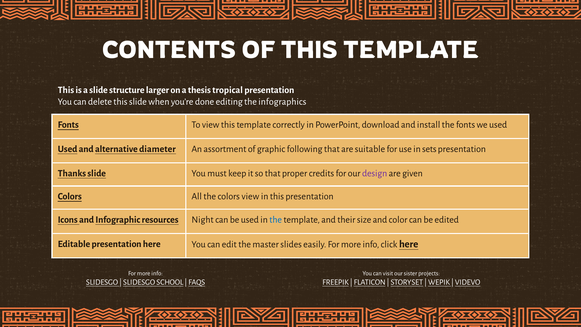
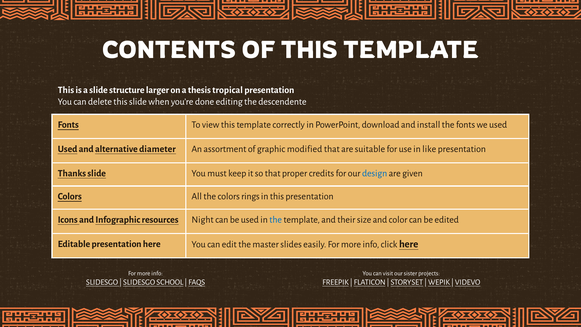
infographics: infographics -> descendente
following: following -> modified
sets: sets -> like
design colour: purple -> blue
colors view: view -> rings
